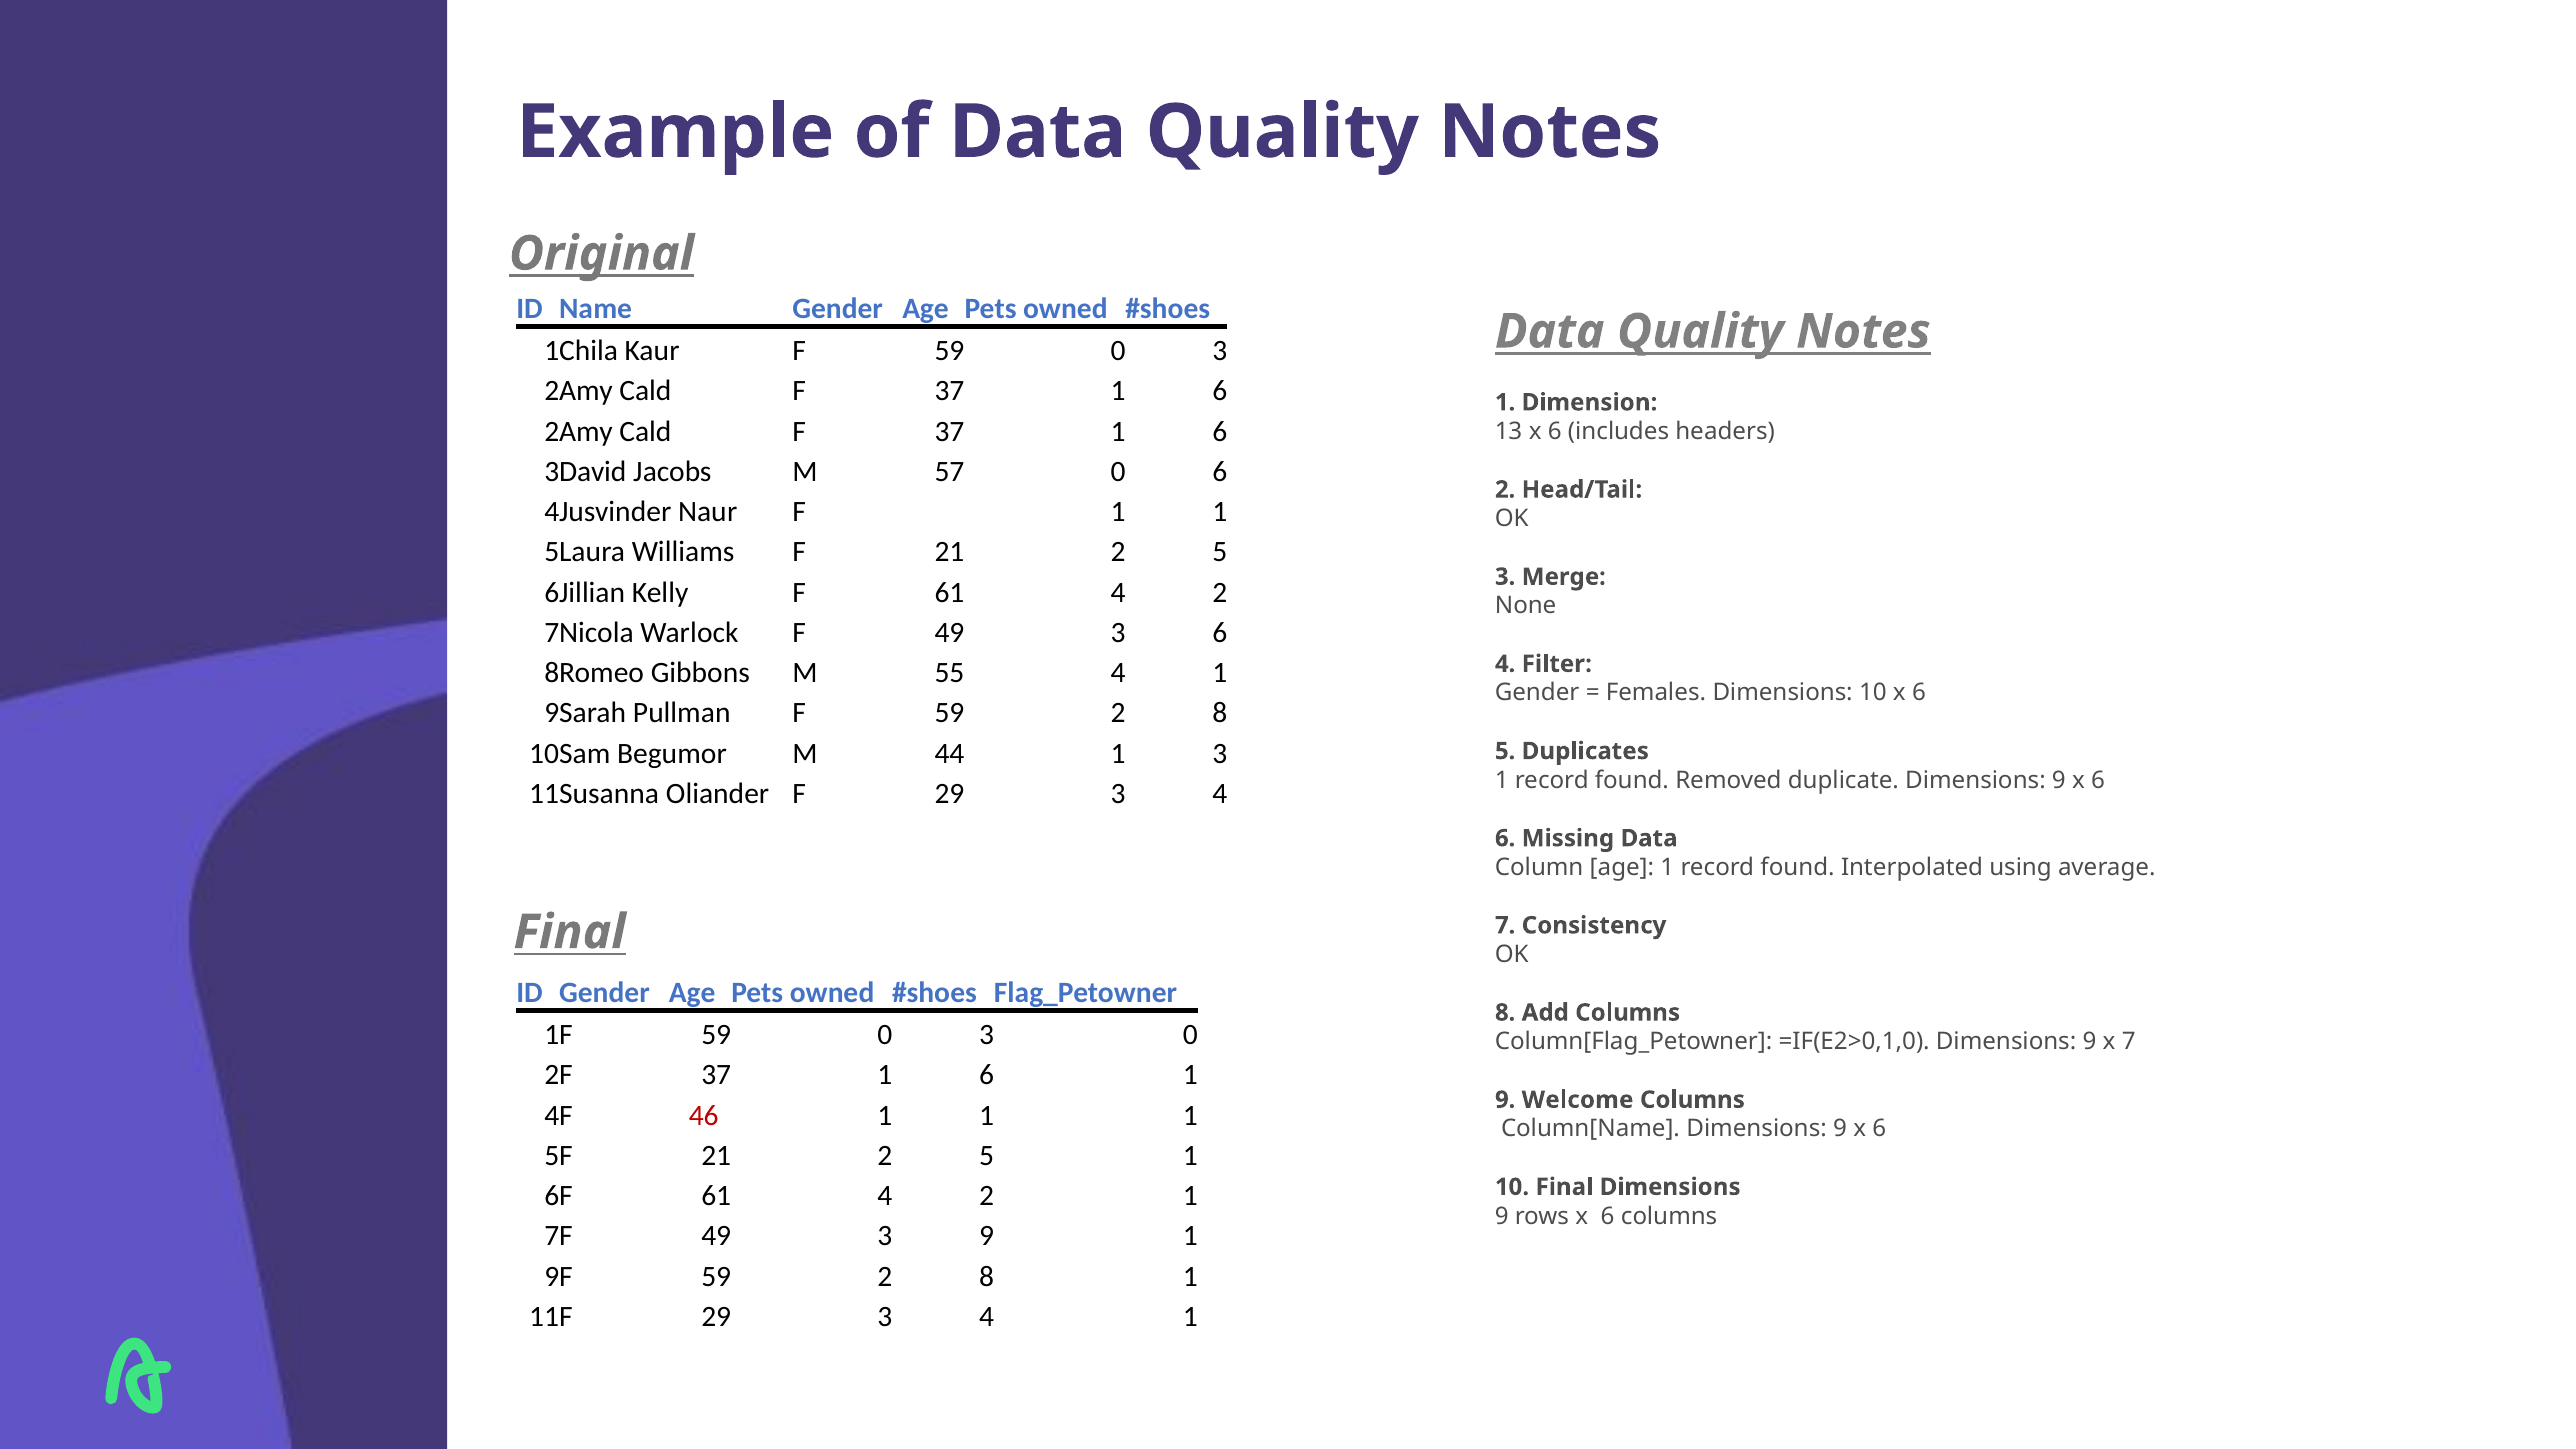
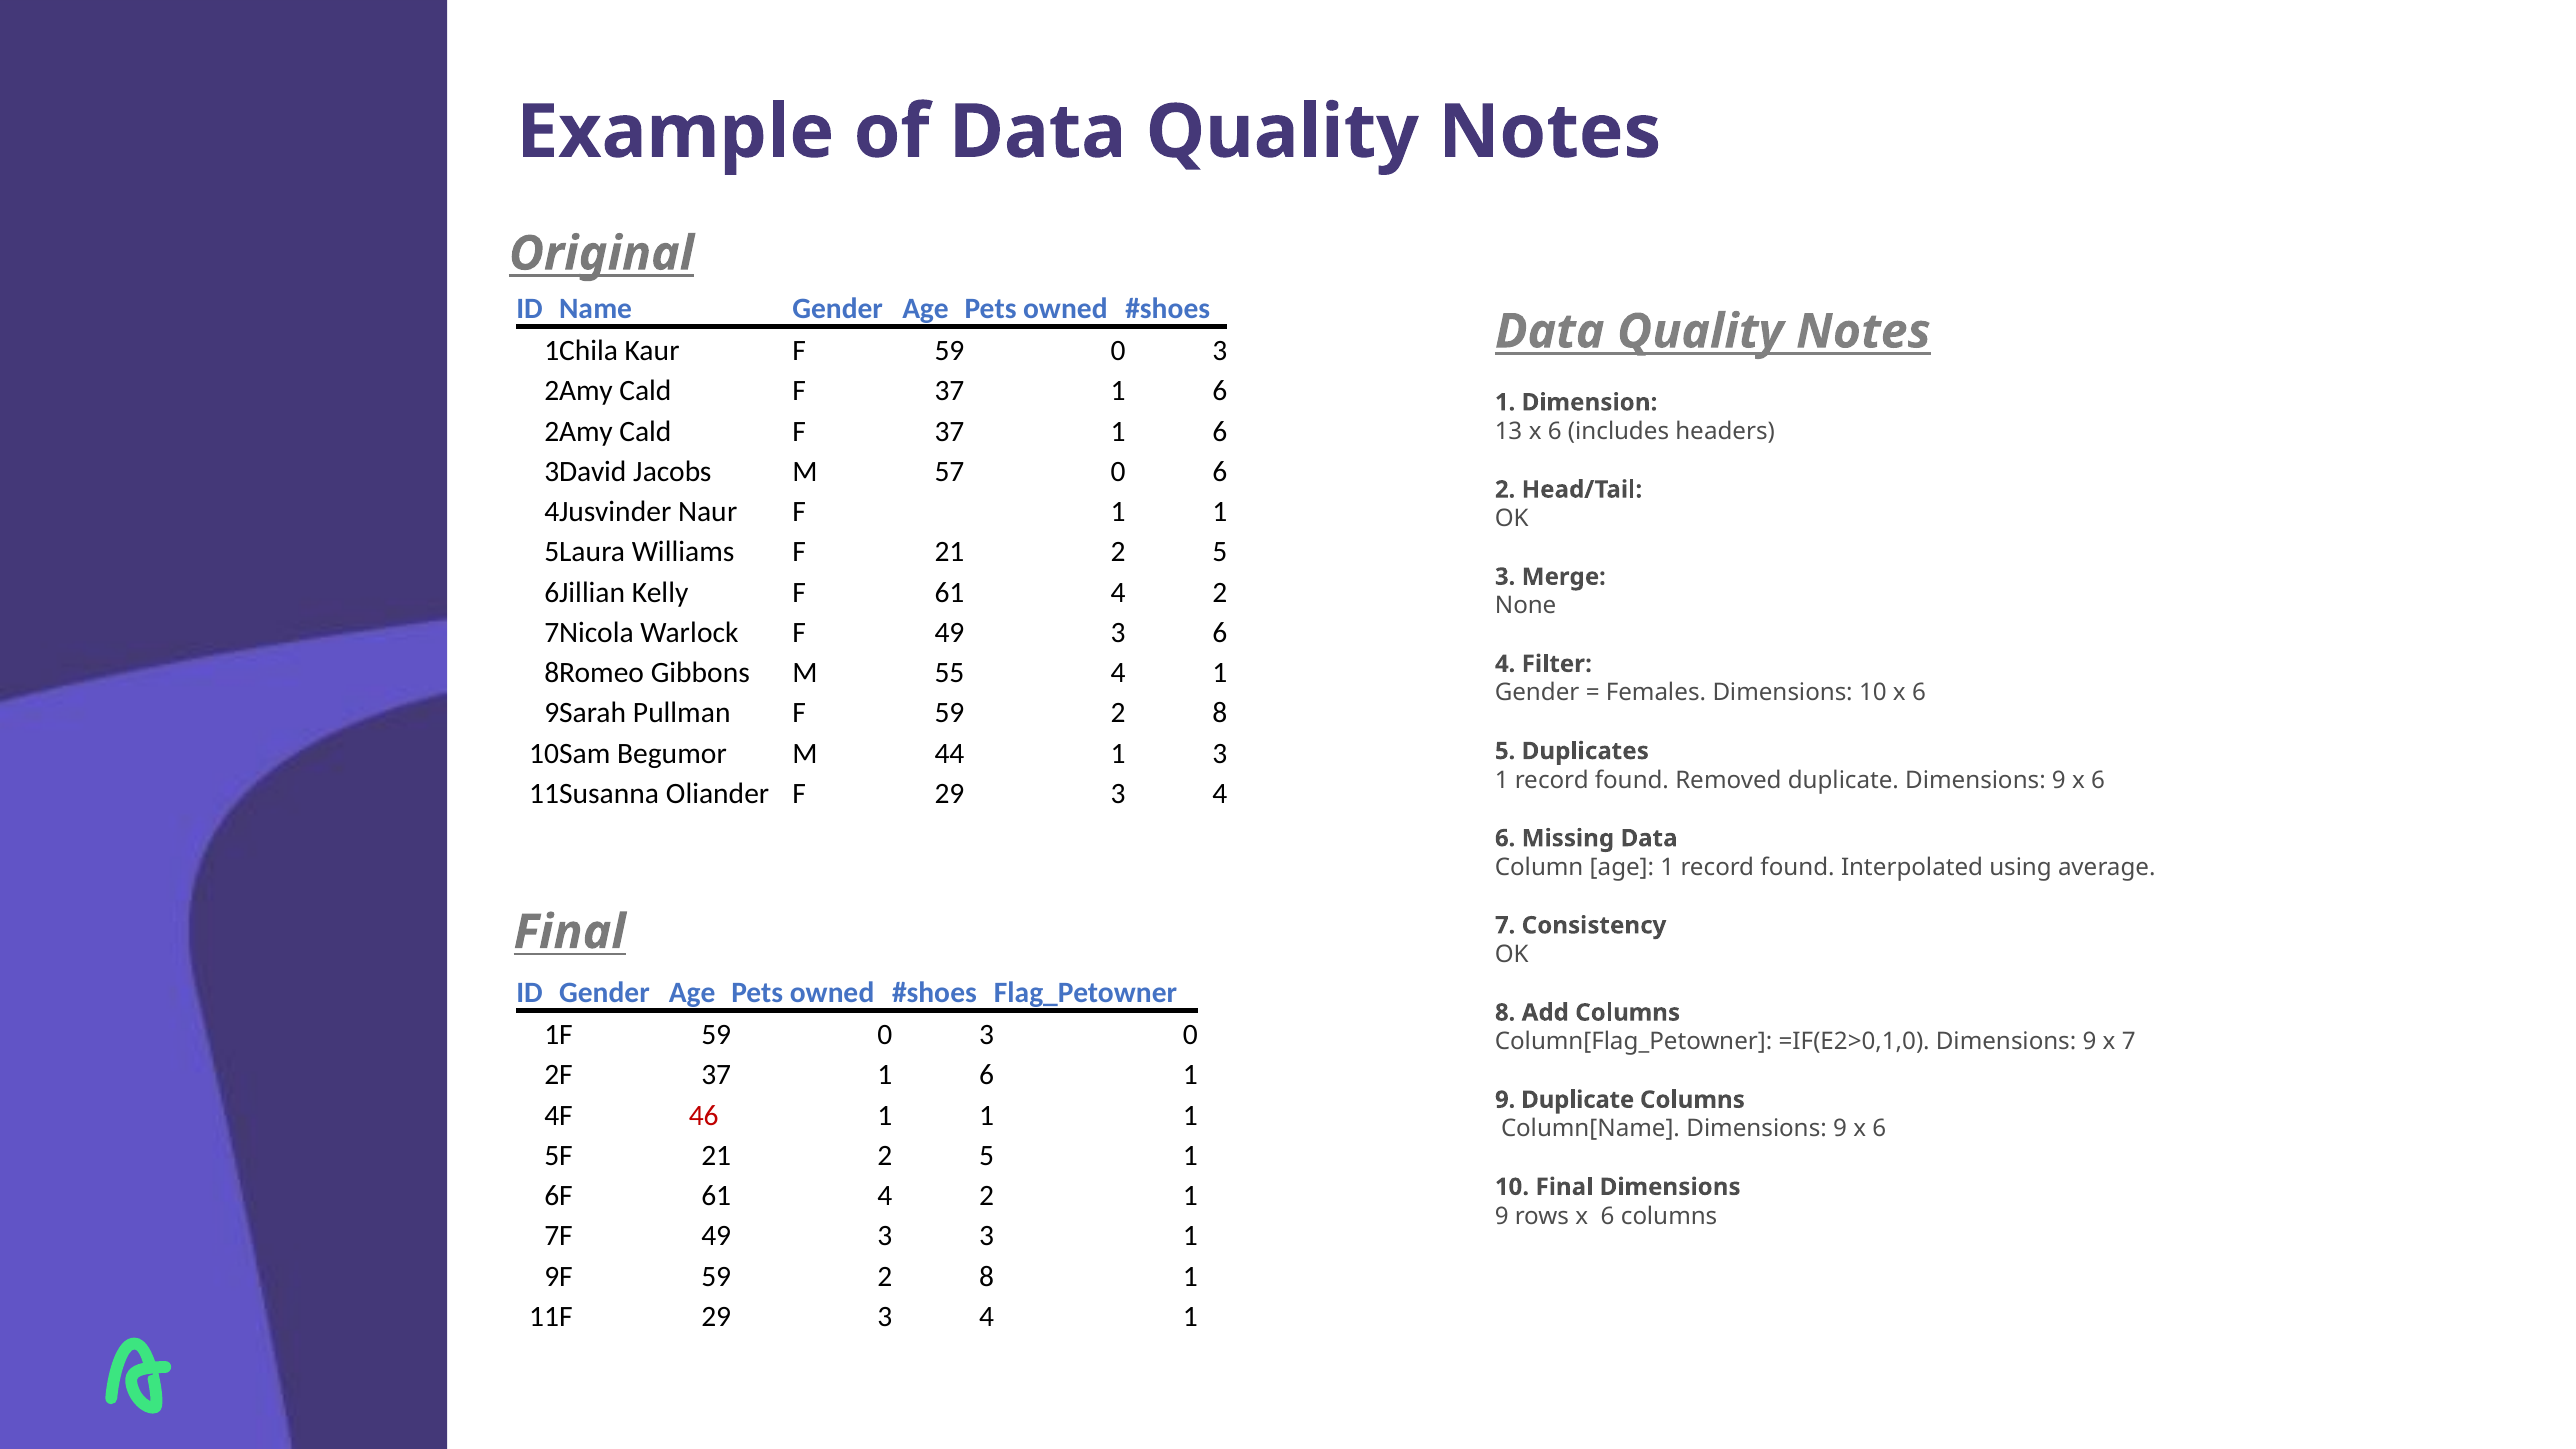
9 Welcome: Welcome -> Duplicate
3 9: 9 -> 3
